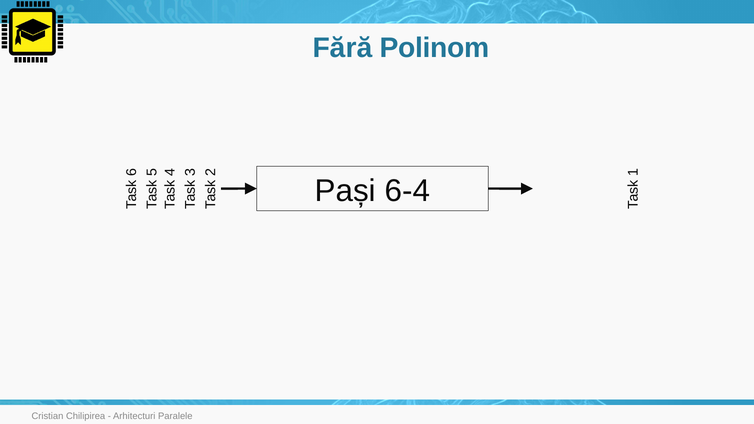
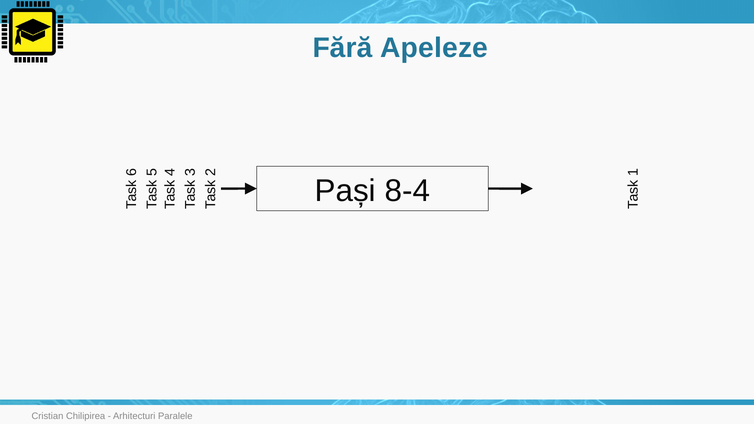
Polinom: Polinom -> Apeleze
6-4: 6-4 -> 8-4
